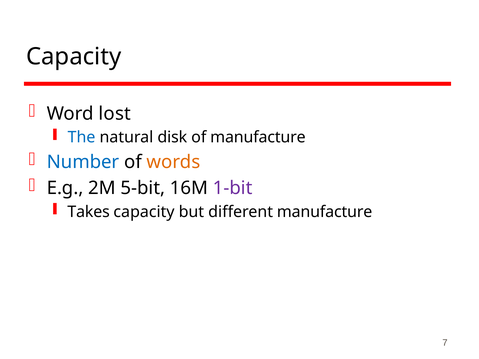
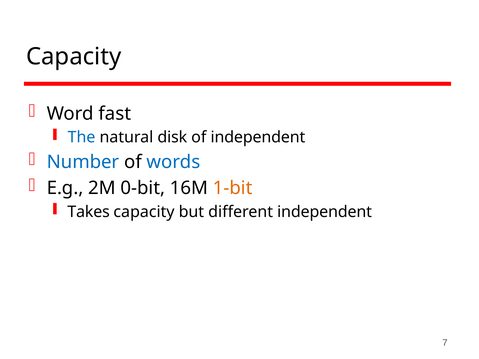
lost: lost -> fast
of manufacture: manufacture -> independent
words colour: orange -> blue
5-bit: 5-bit -> 0-bit
1-bit colour: purple -> orange
different manufacture: manufacture -> independent
